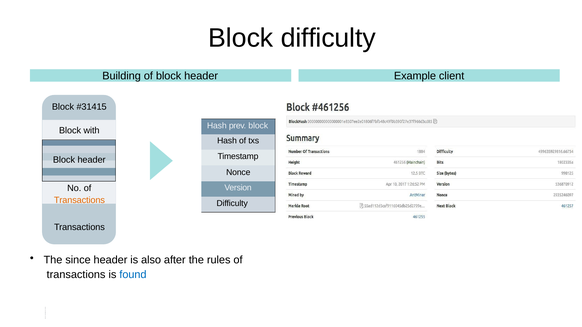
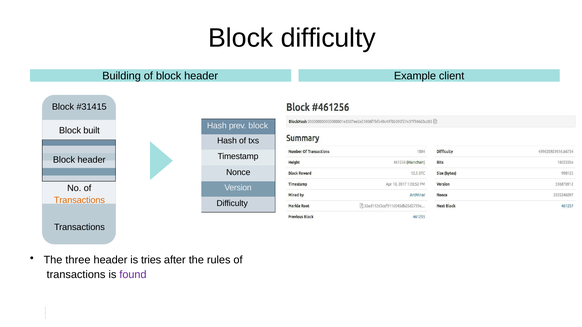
with: with -> built
since: since -> three
also: also -> tries
found colour: blue -> purple
